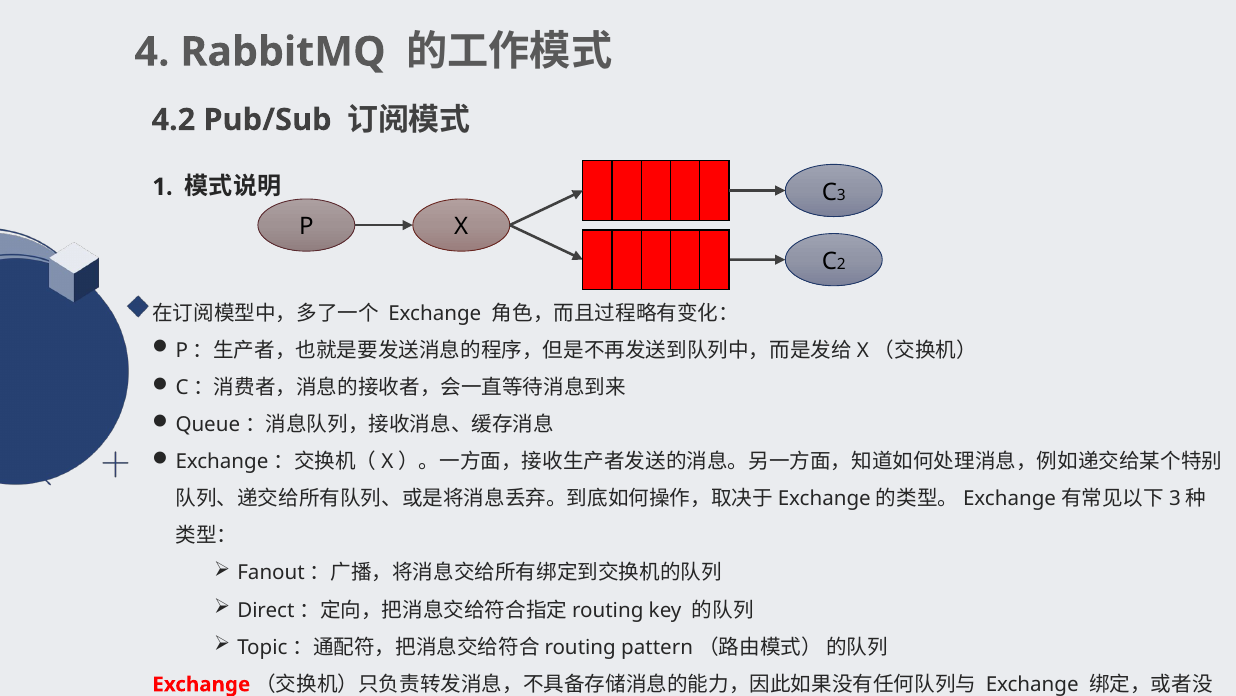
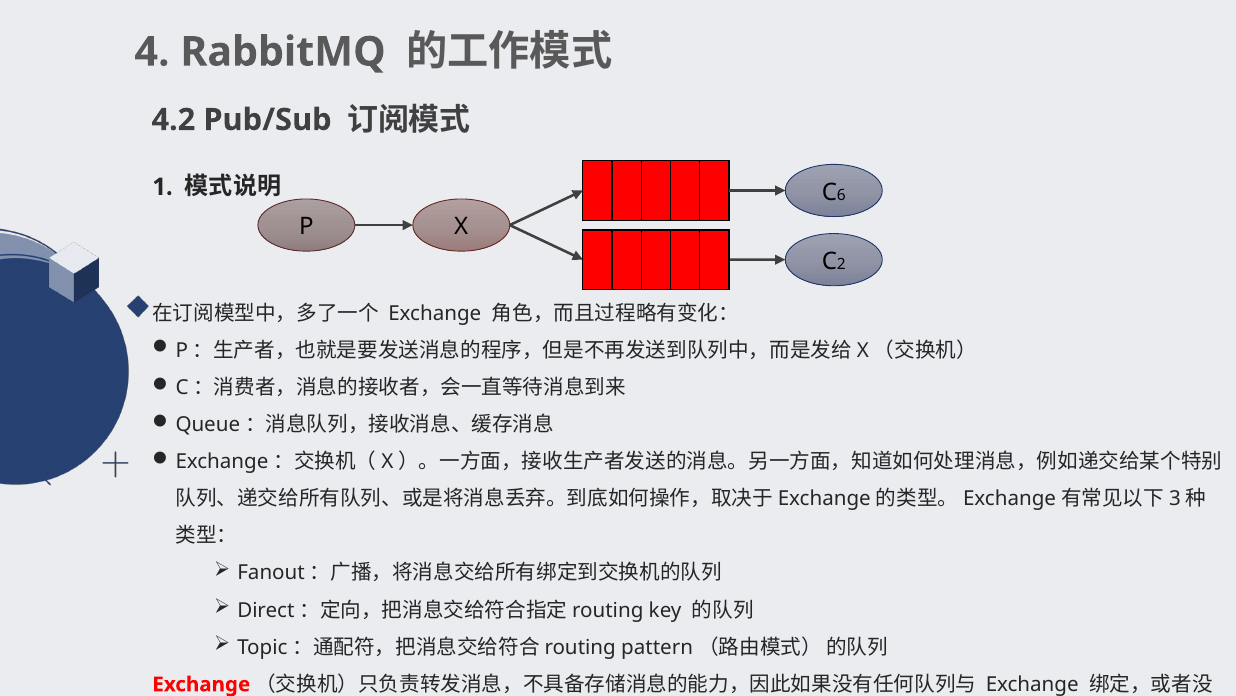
3: 3 -> 6
